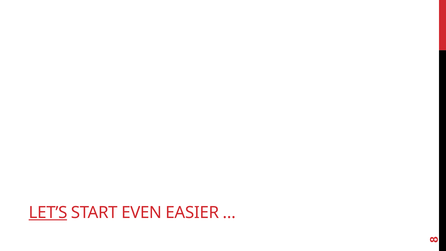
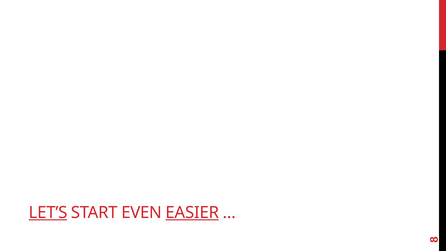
EASIER underline: none -> present
